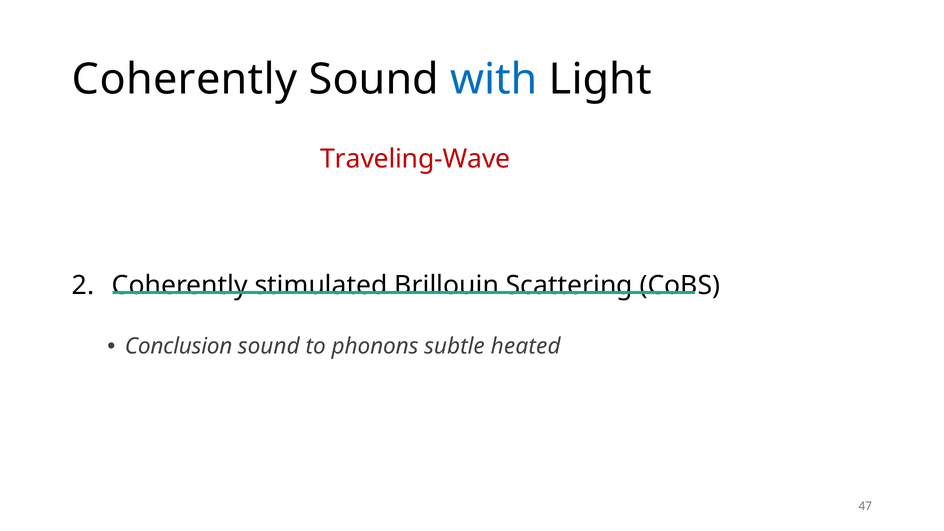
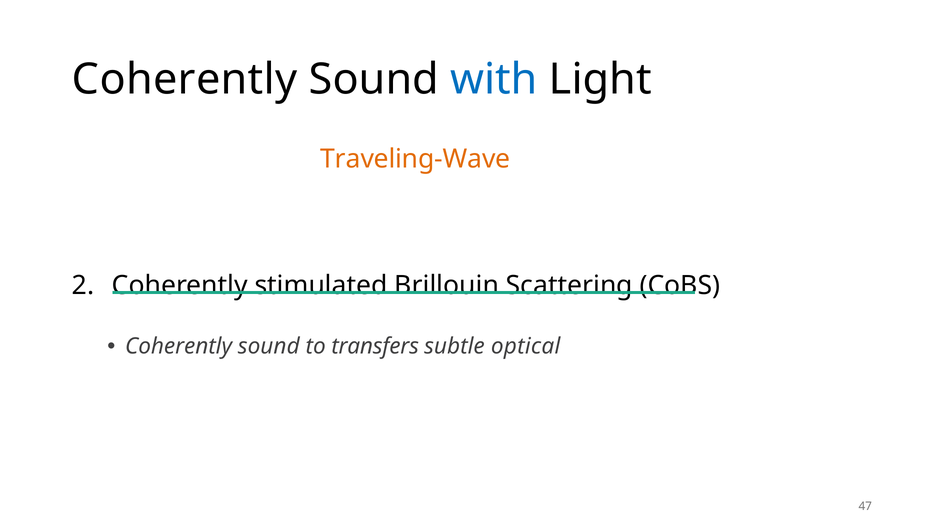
Traveling-Wave colour: red -> orange
Conclusion at (179, 346): Conclusion -> Coherently
to phonons: phonons -> transfers
subtle heated: heated -> optical
